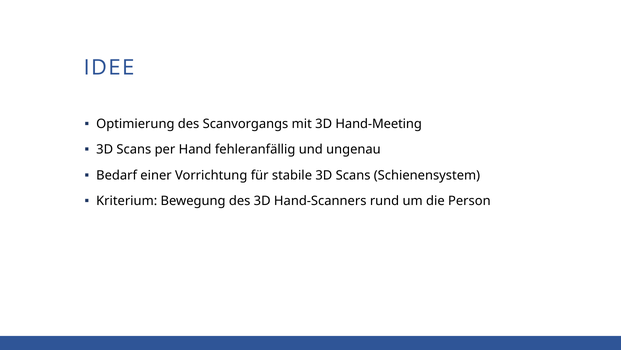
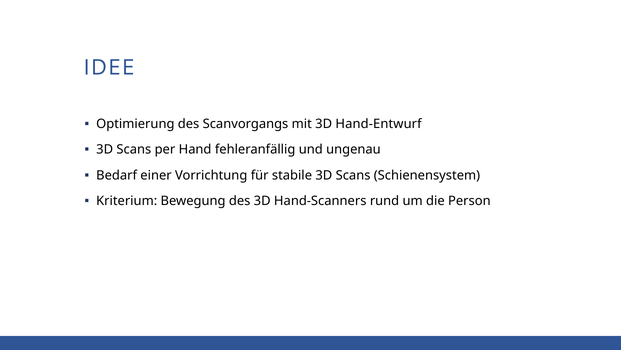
Hand-Meeting: Hand-Meeting -> Hand-Entwurf
